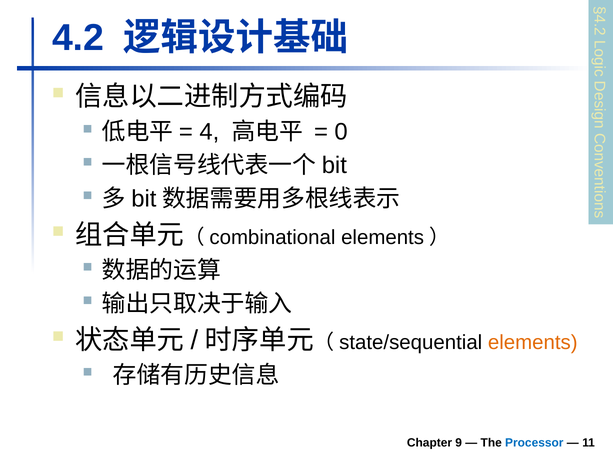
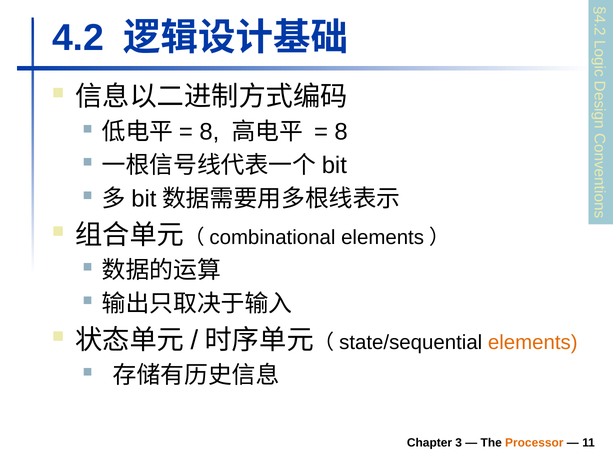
4 at (209, 132): 4 -> 8
0 at (341, 132): 0 -> 8
9: 9 -> 3
Processor colour: blue -> orange
